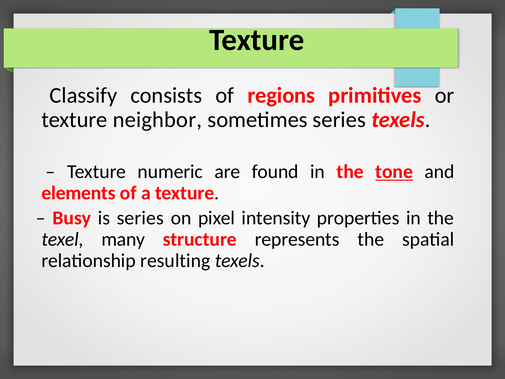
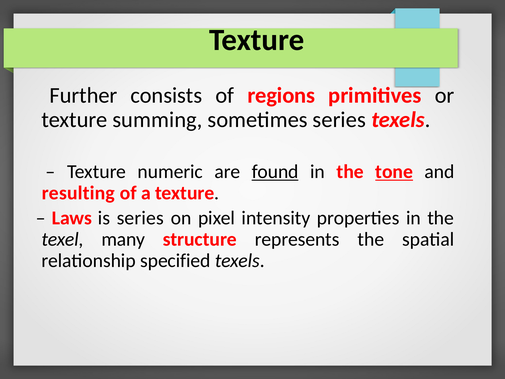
Classify: Classify -> Further
neighbor: neighbor -> summing
found underline: none -> present
elements: elements -> resulting
Busy: Busy -> Laws
resulting: resulting -> specified
